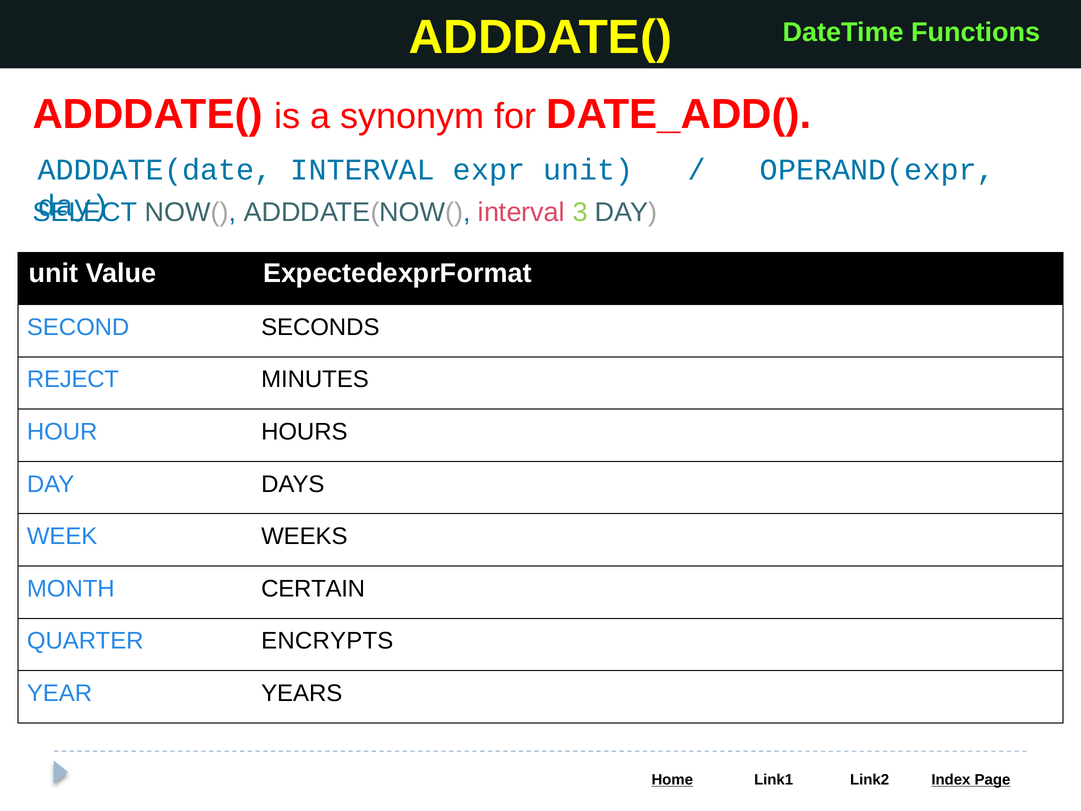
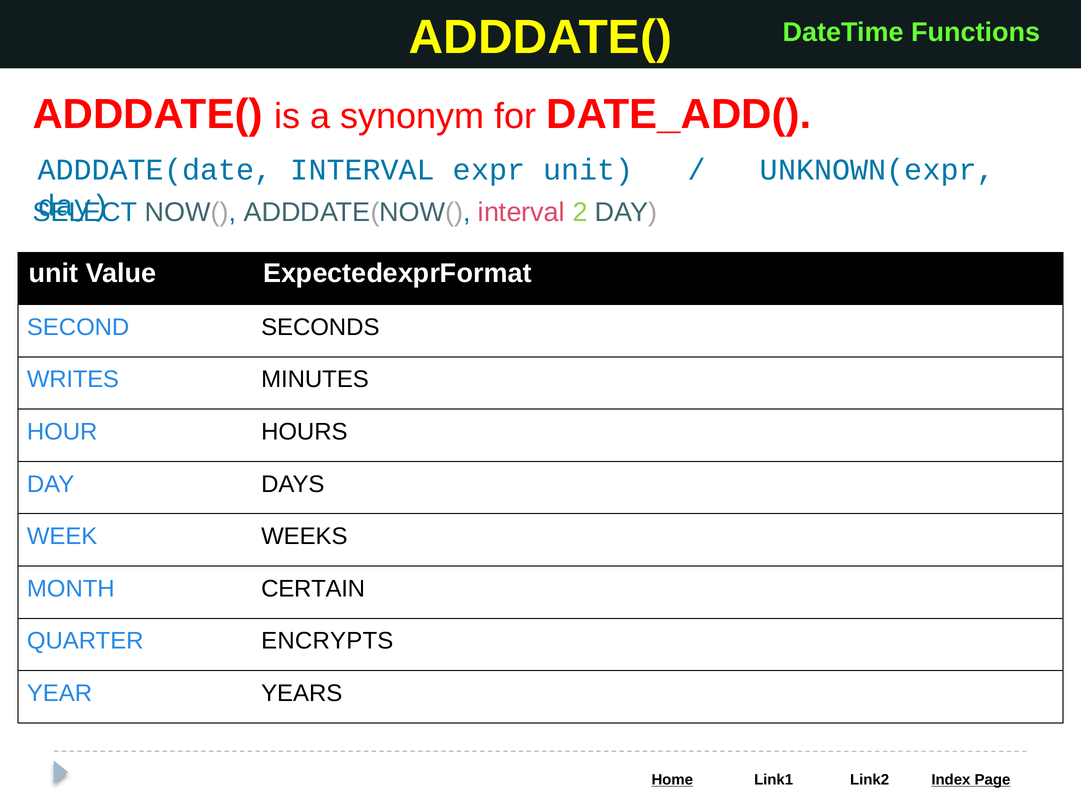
OPERAND(expr: OPERAND(expr -> UNKNOWN(expr
3: 3 -> 2
REJECT: REJECT -> WRITES
